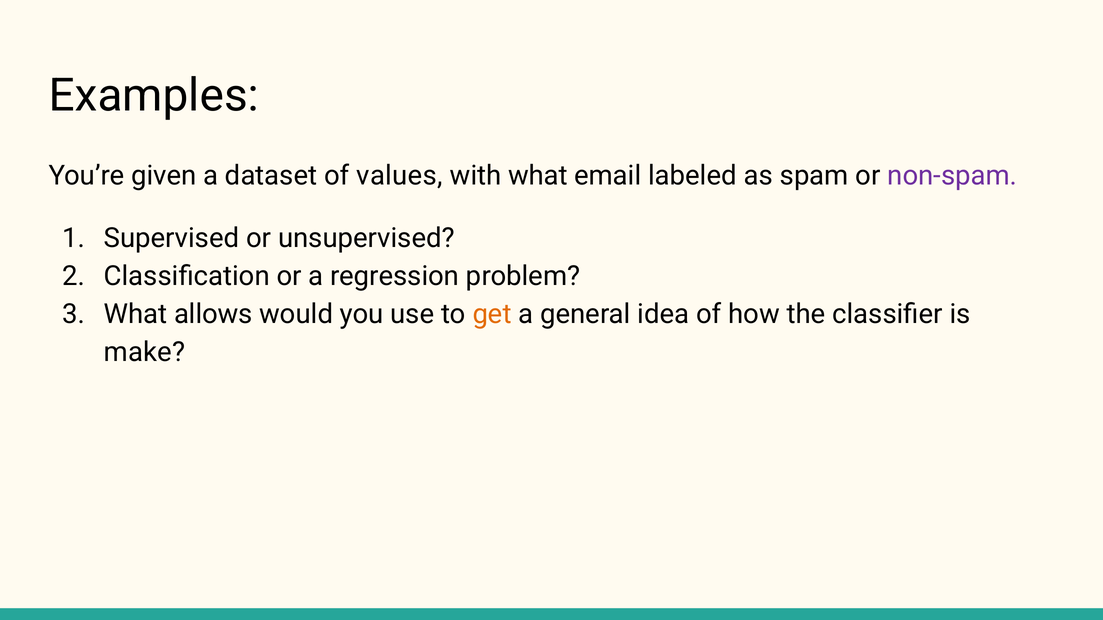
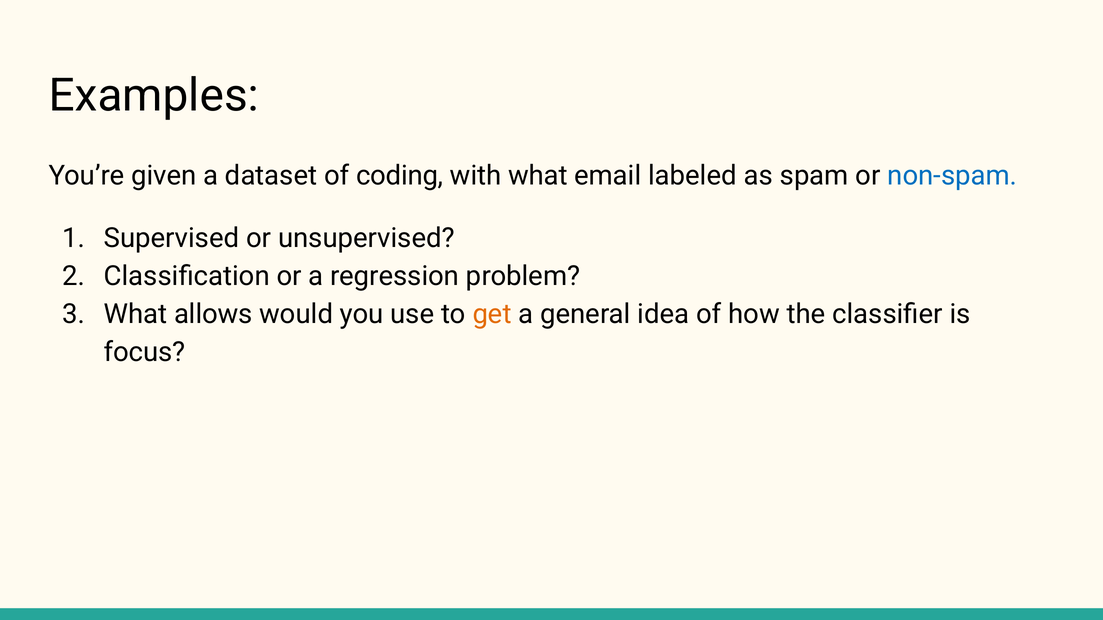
values: values -> coding
non-spam colour: purple -> blue
make: make -> focus
